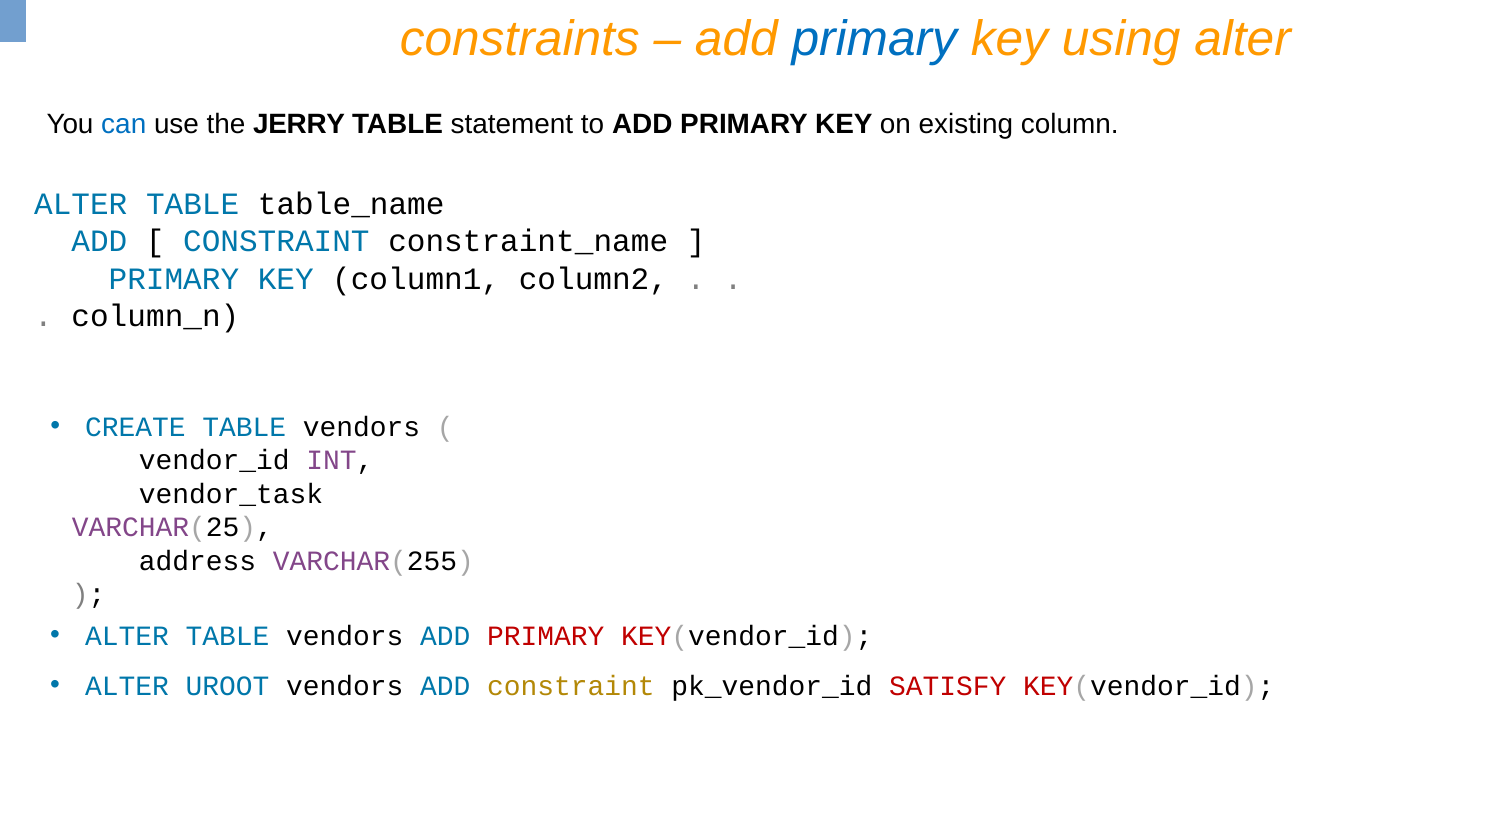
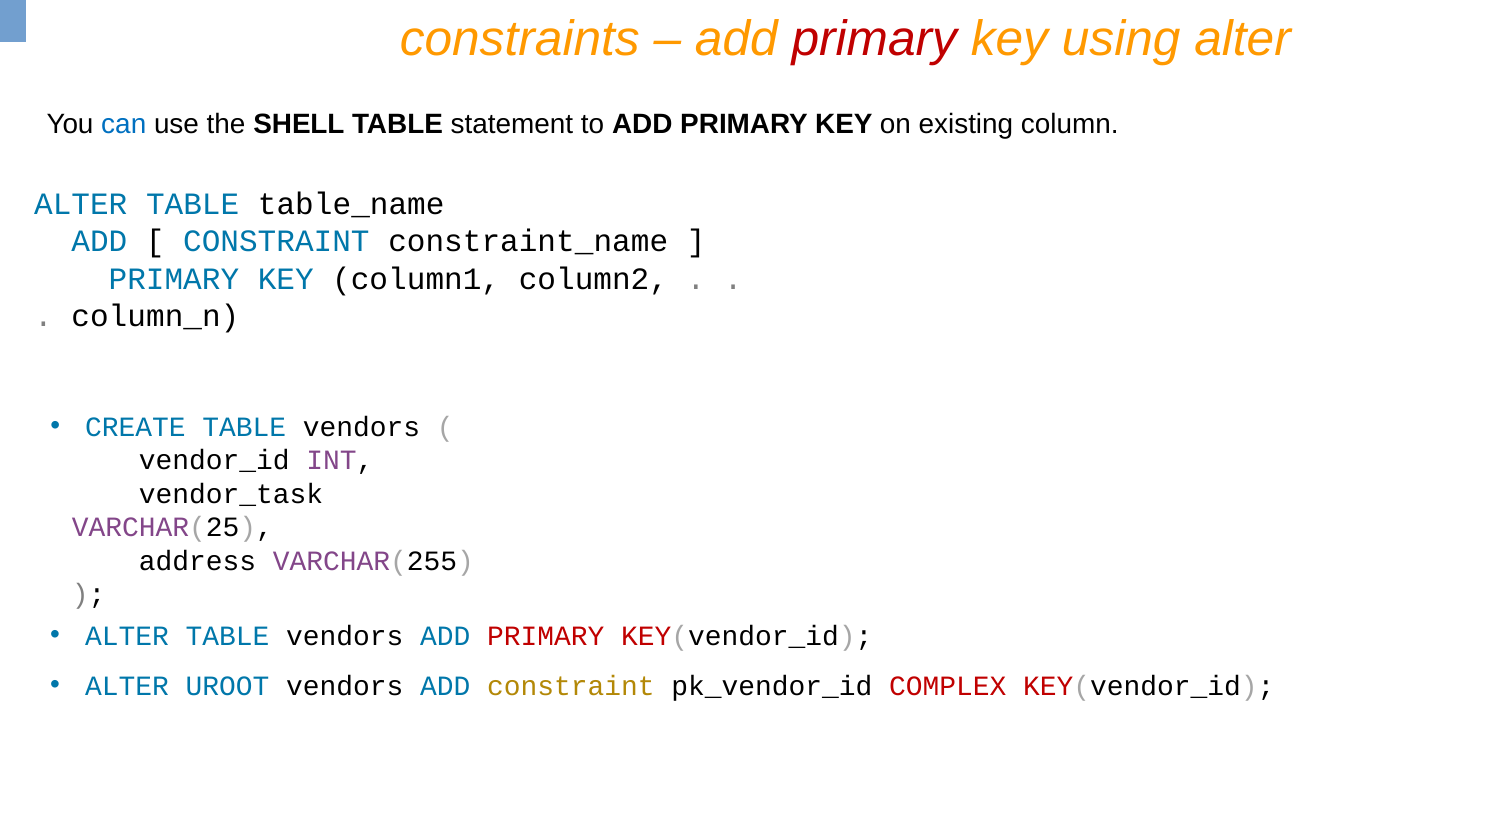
primary at (874, 39) colour: blue -> red
JERRY: JERRY -> SHELL
SATISFY: SATISFY -> COMPLEX
